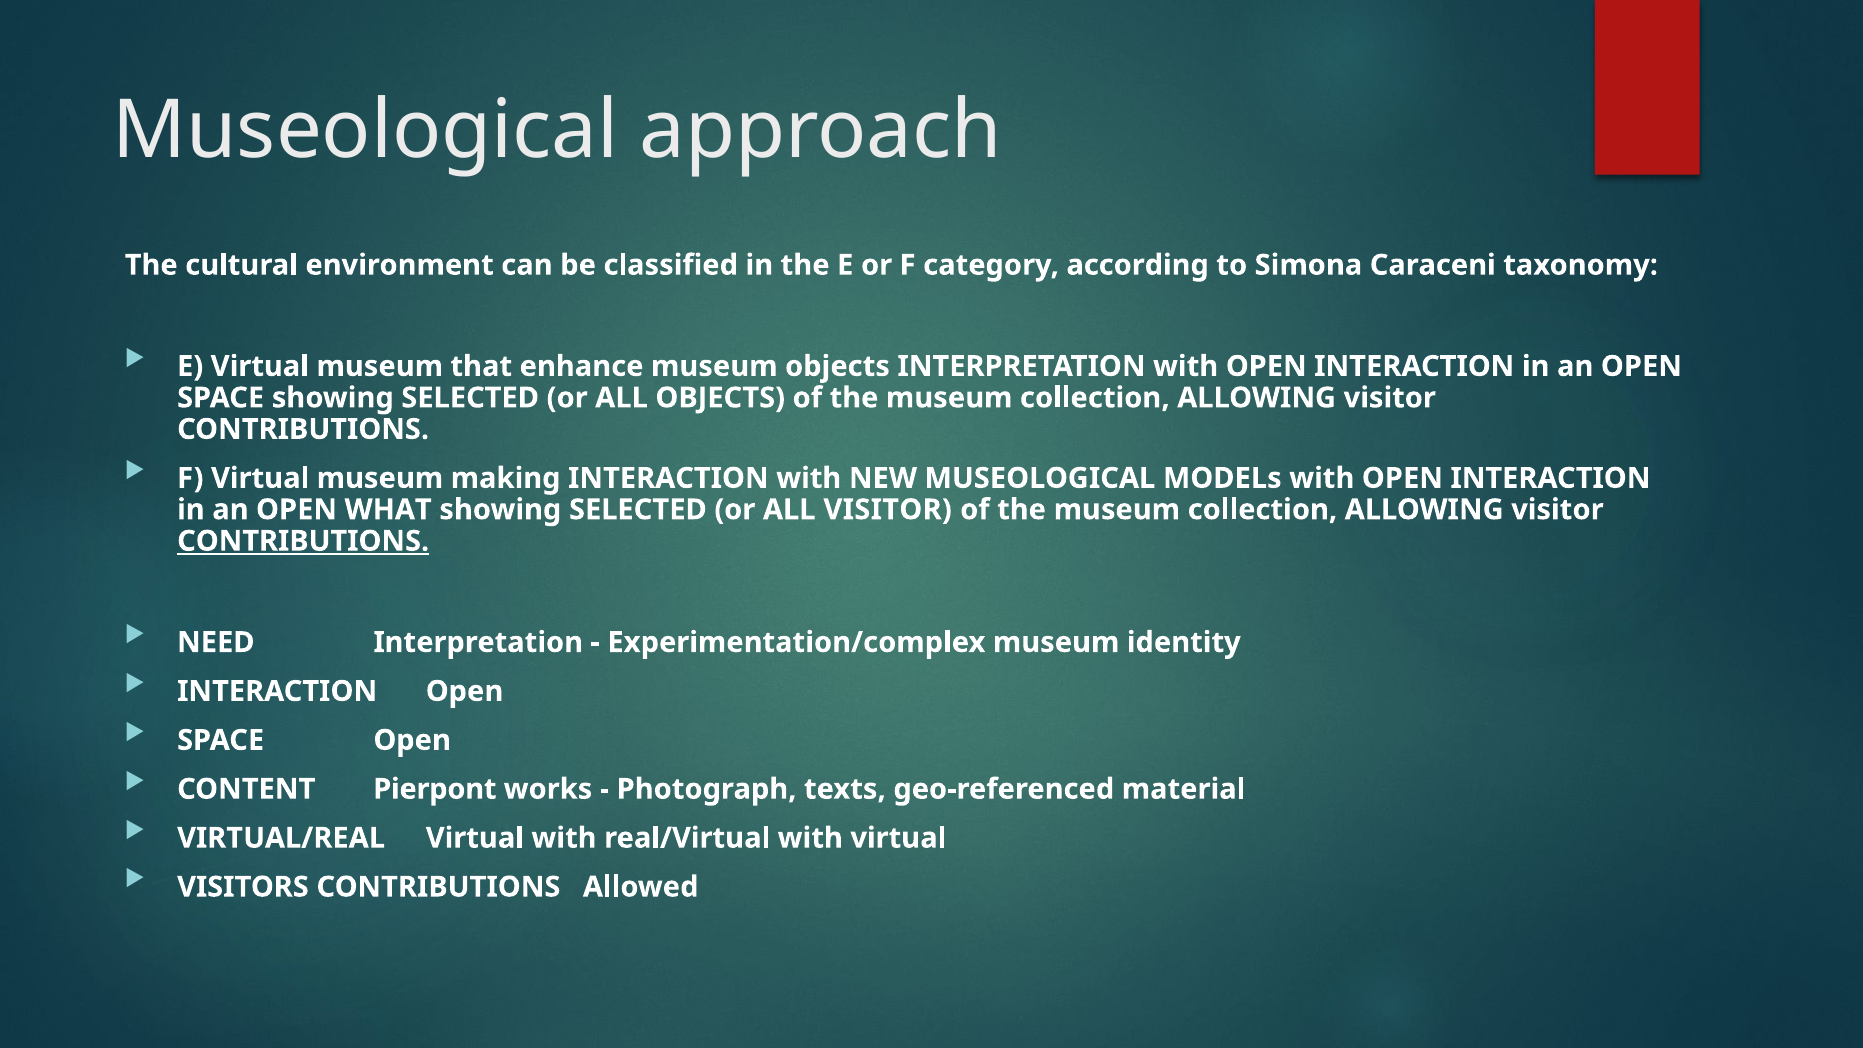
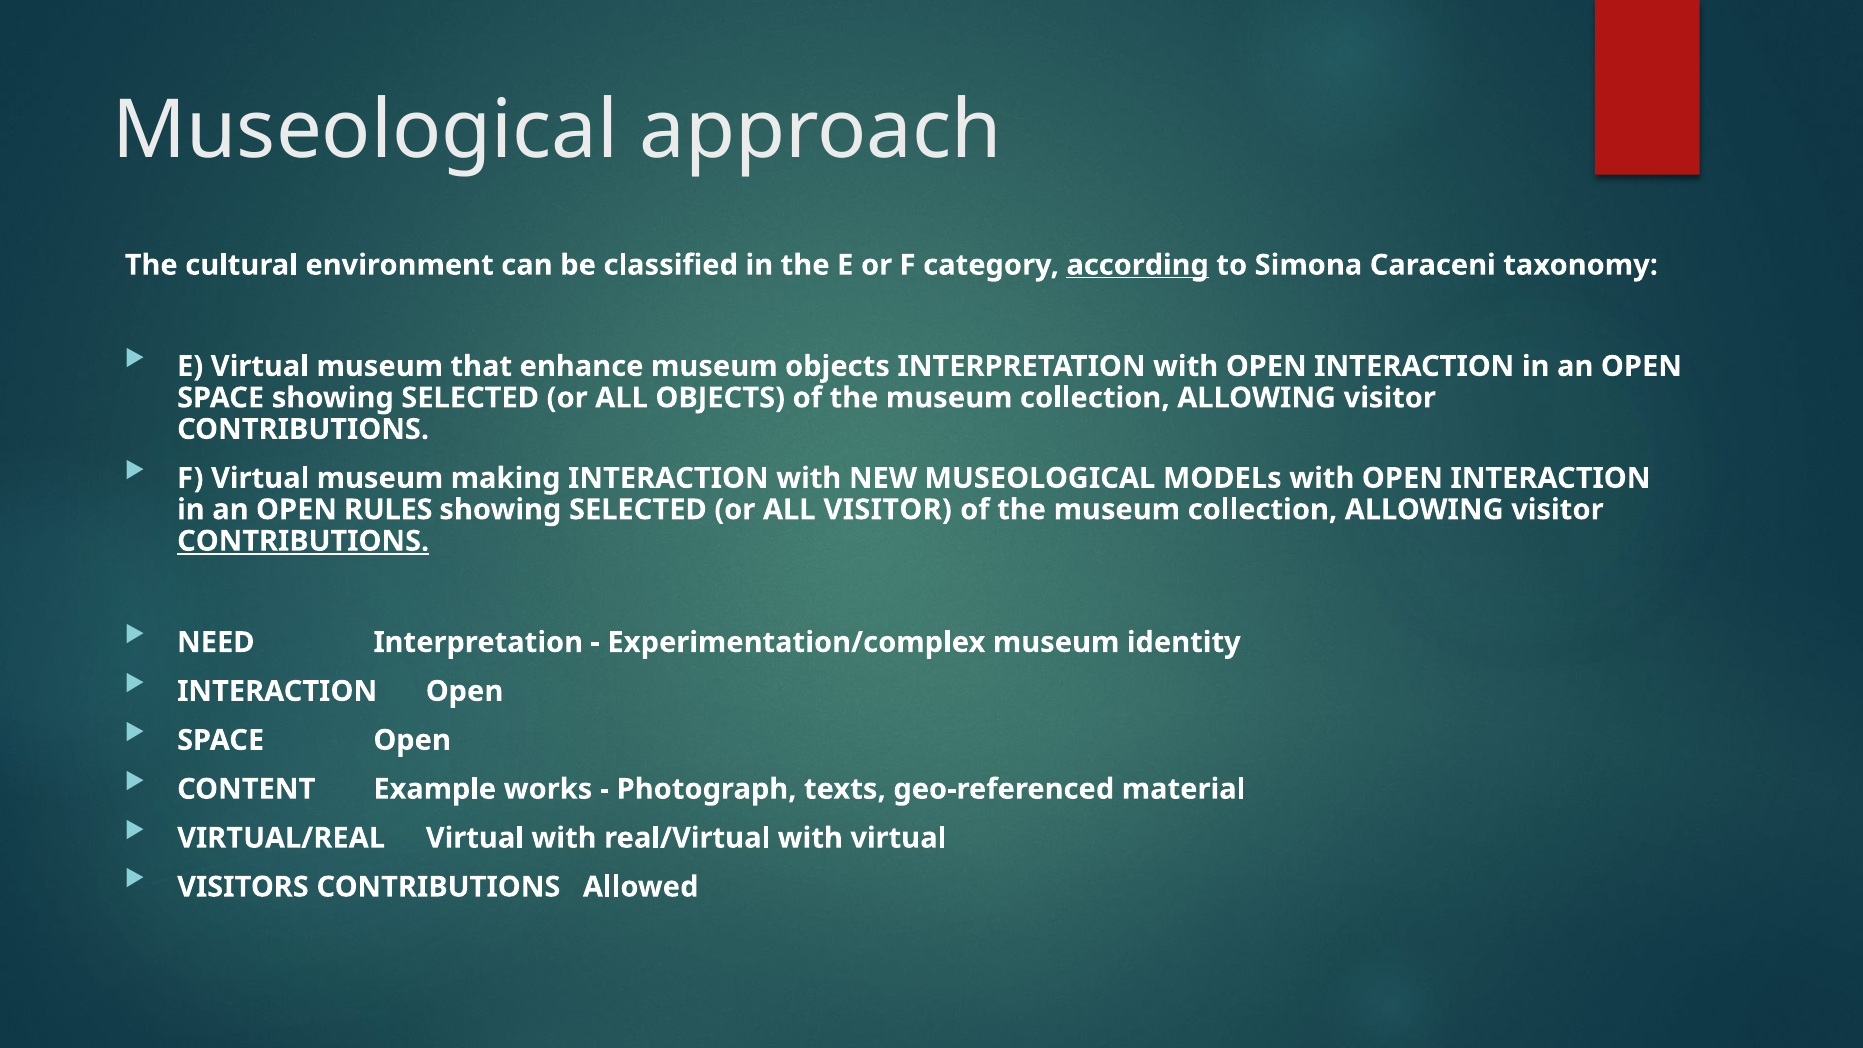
according underline: none -> present
WHAT: WHAT -> RULES
Pierpont: Pierpont -> Example
